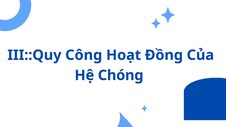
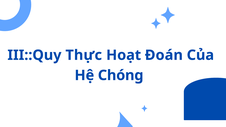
Công: Công -> Thực
Đồng: Đồng -> Đoán
